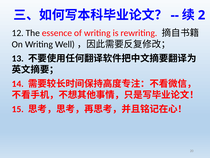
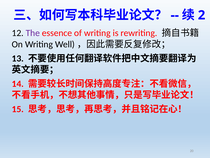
The colour: black -> purple
